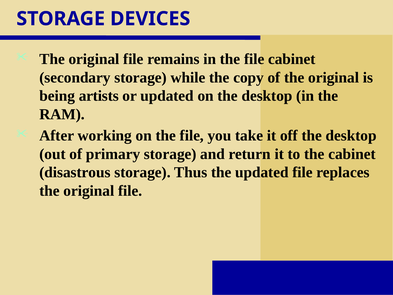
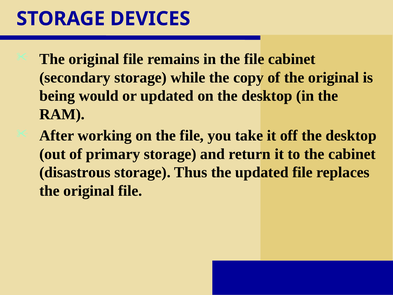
artists: artists -> would
